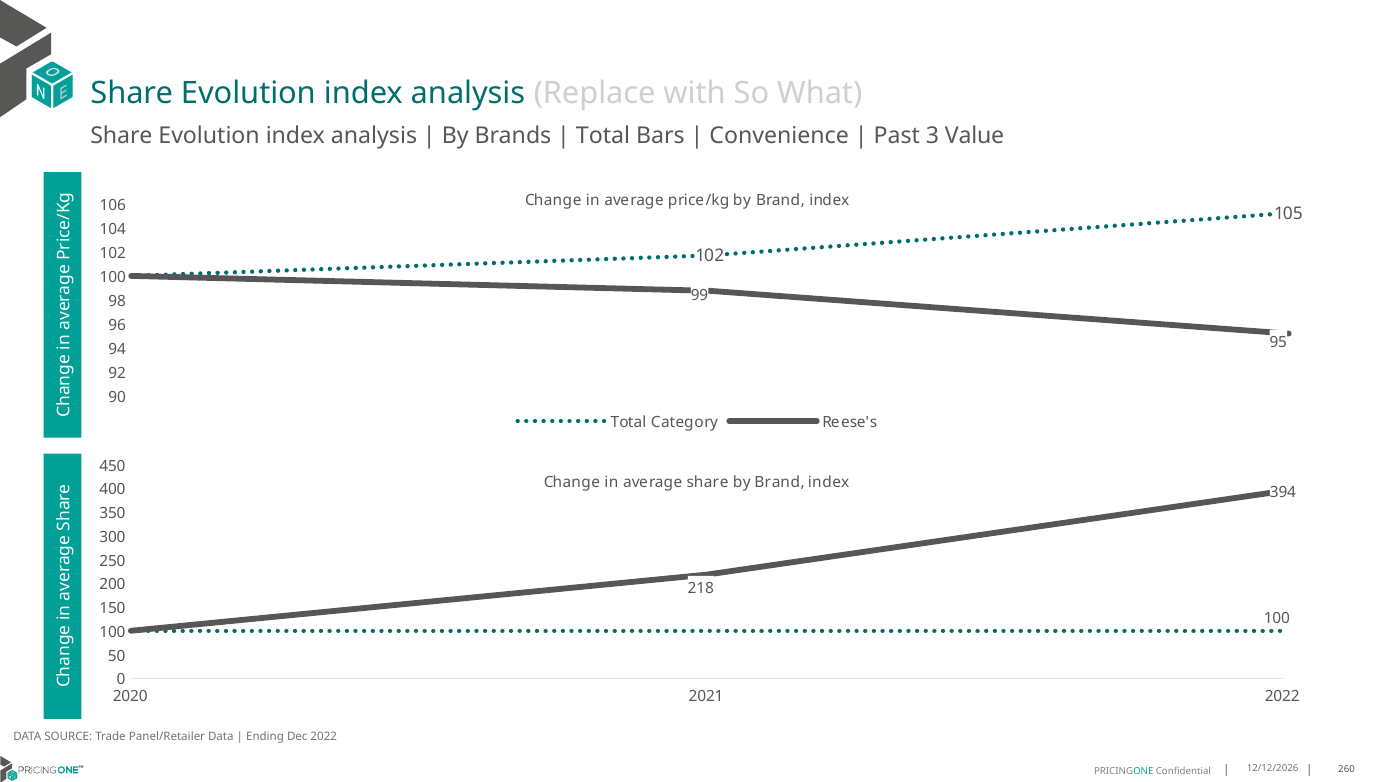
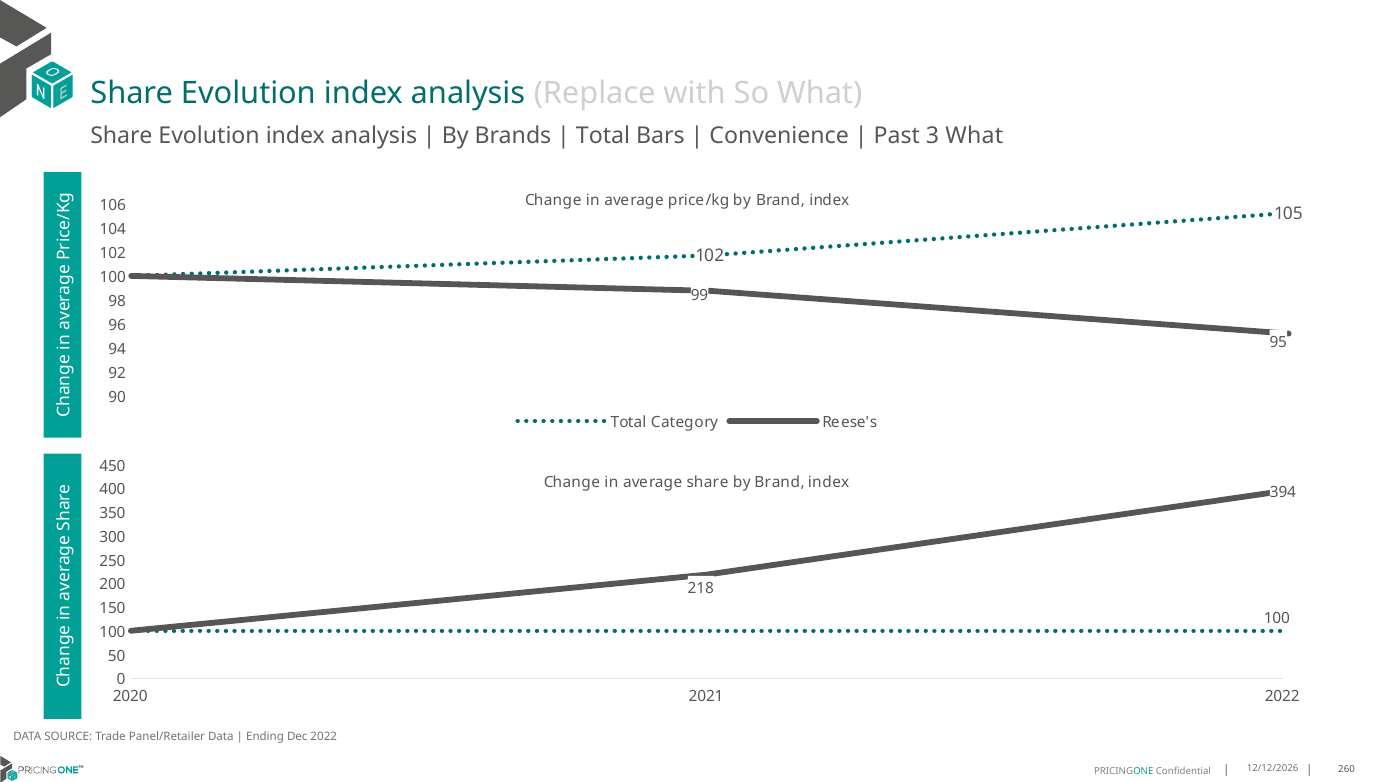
3 Value: Value -> What
